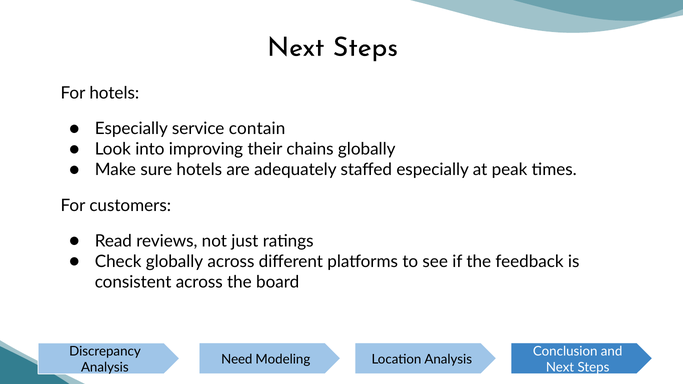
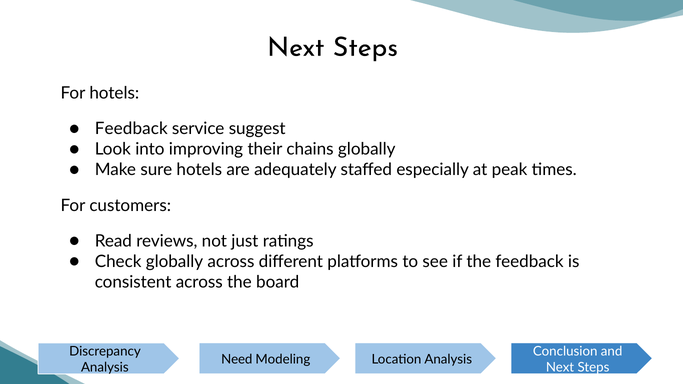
Especially at (131, 129): Especially -> Feedback
contain: contain -> suggest
